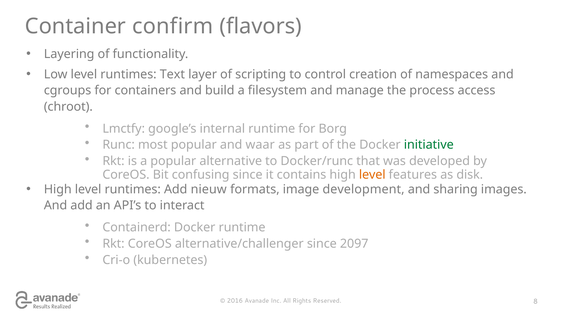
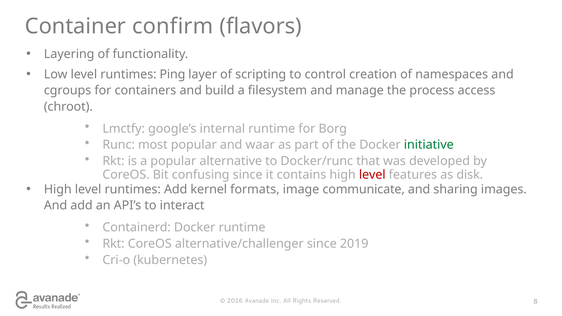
Text: Text -> Ping
level at (372, 175) colour: orange -> red
nieuw: nieuw -> kernel
development: development -> communicate
2097: 2097 -> 2019
